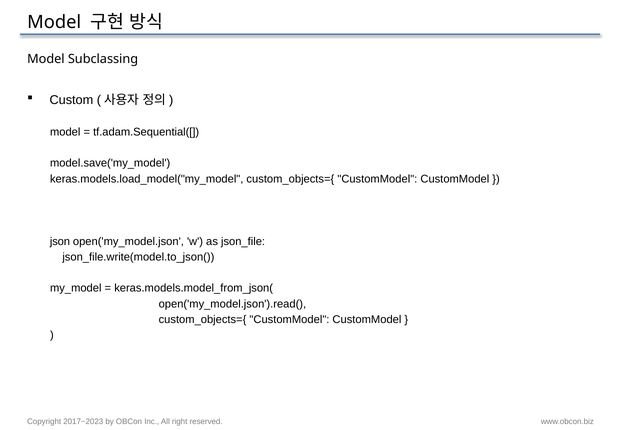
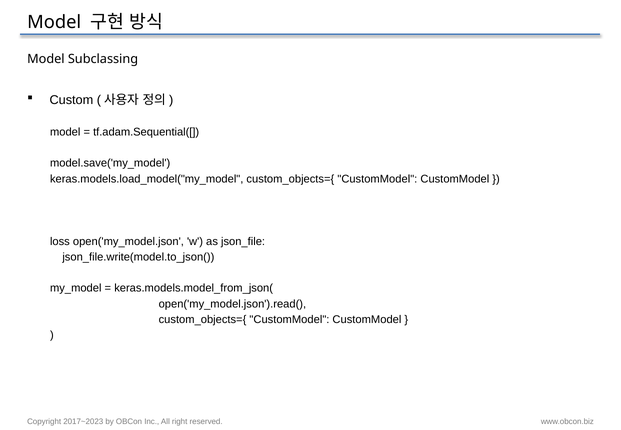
json: json -> loss
